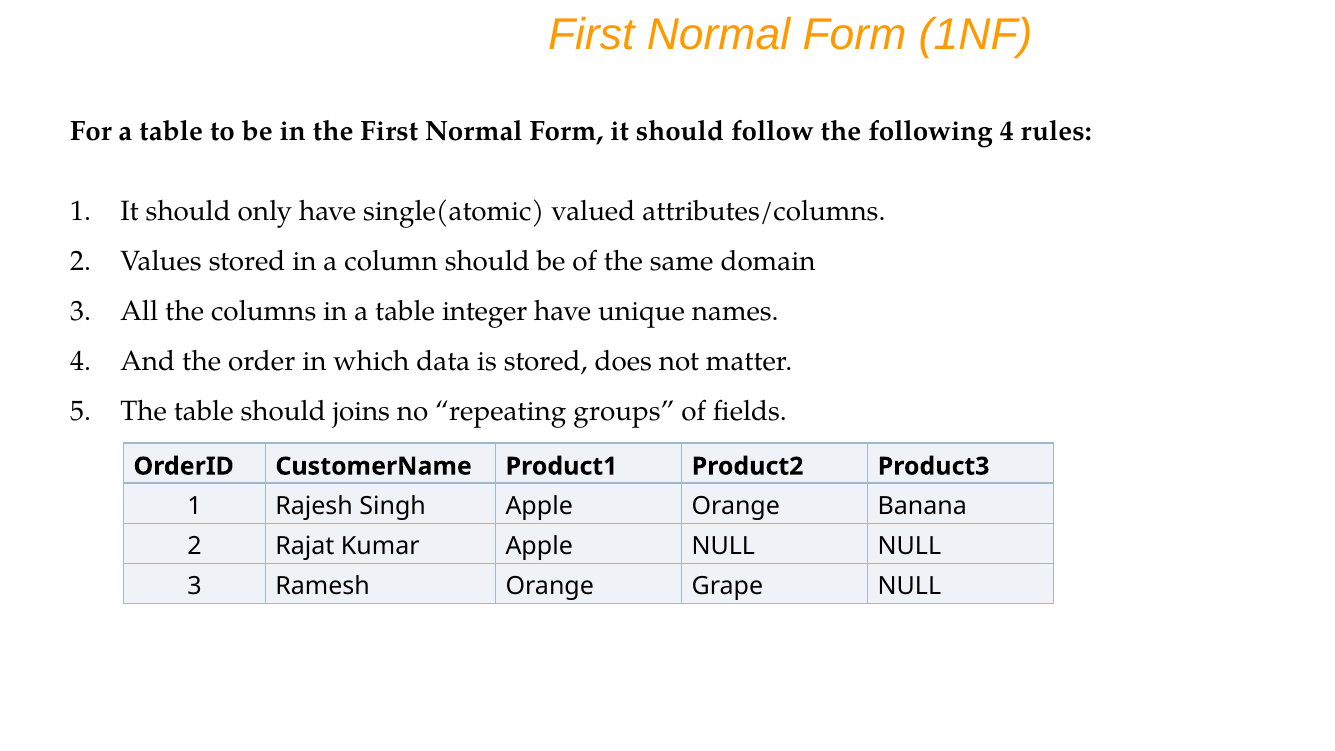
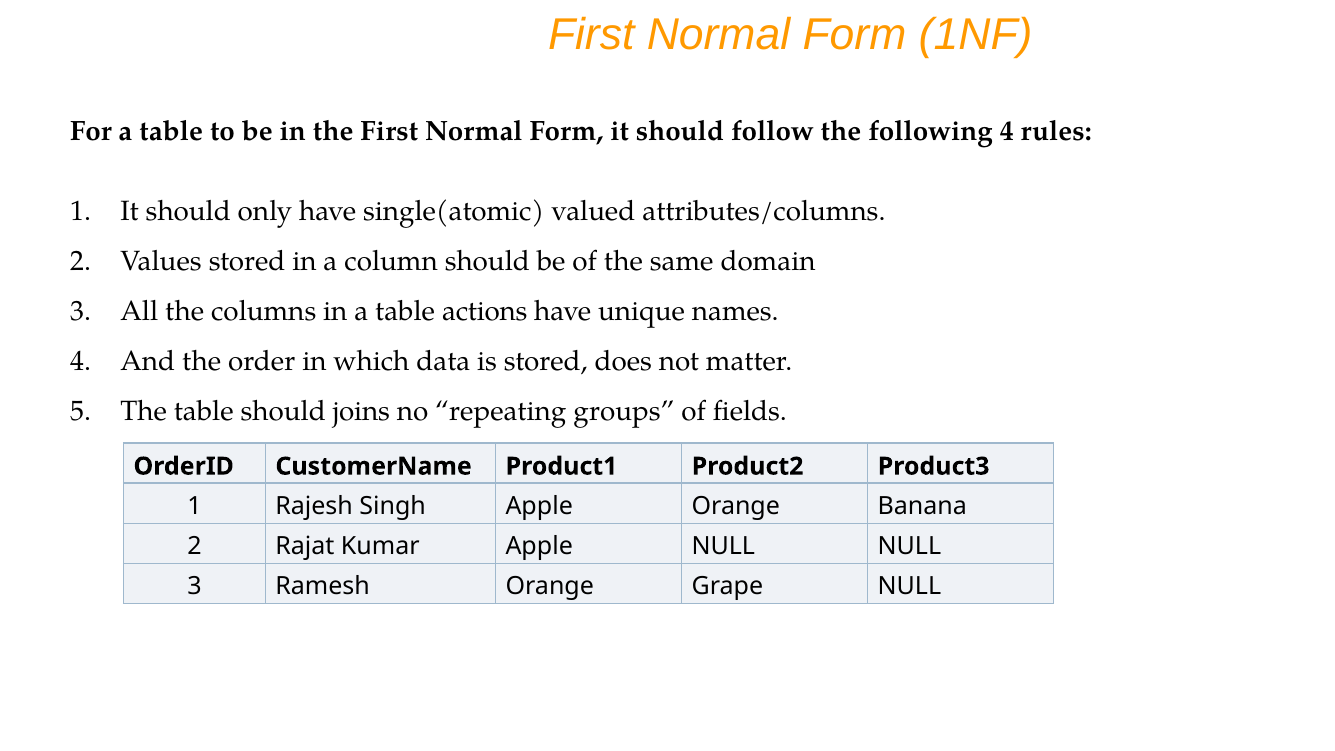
integer: integer -> actions
